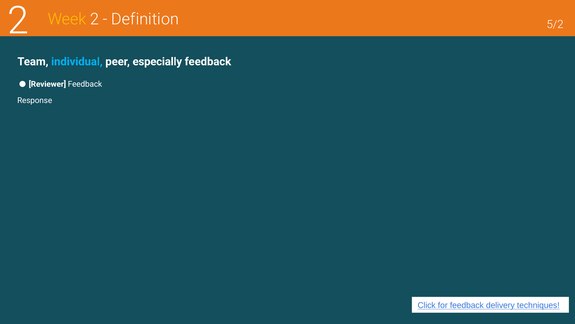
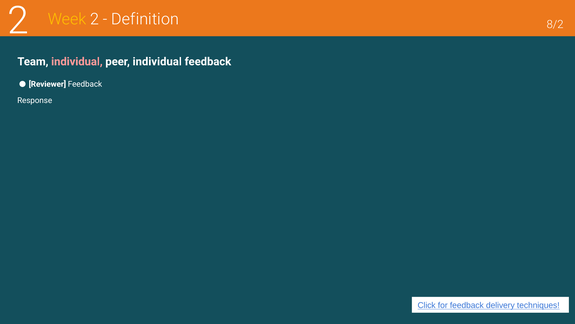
5/2: 5/2 -> 8/2
individual at (77, 61) colour: light blue -> pink
peer especially: especially -> individual
